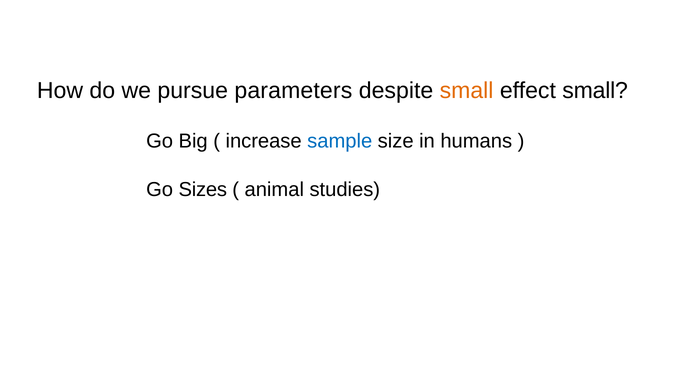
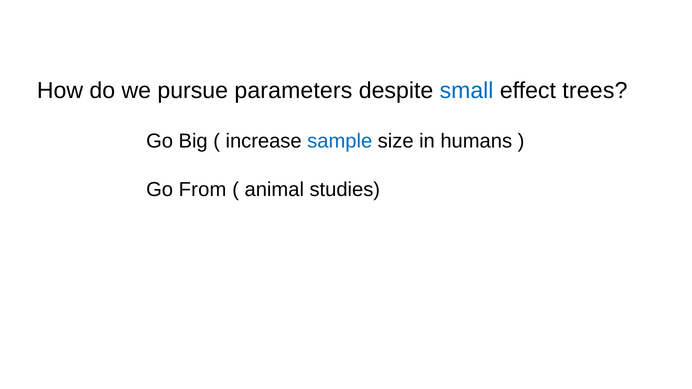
small at (467, 91) colour: orange -> blue
effect small: small -> trees
Sizes: Sizes -> From
